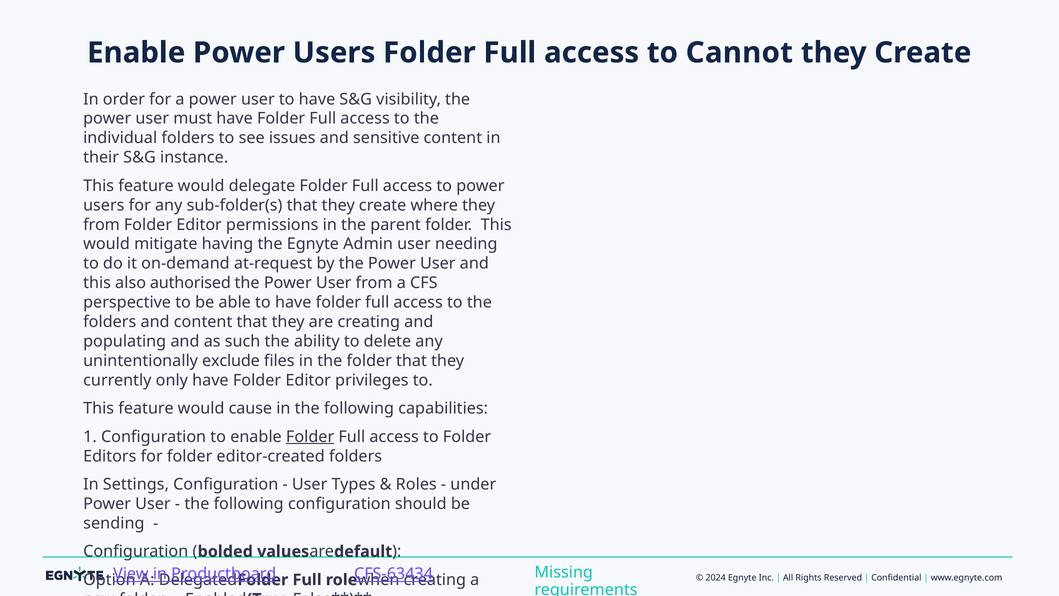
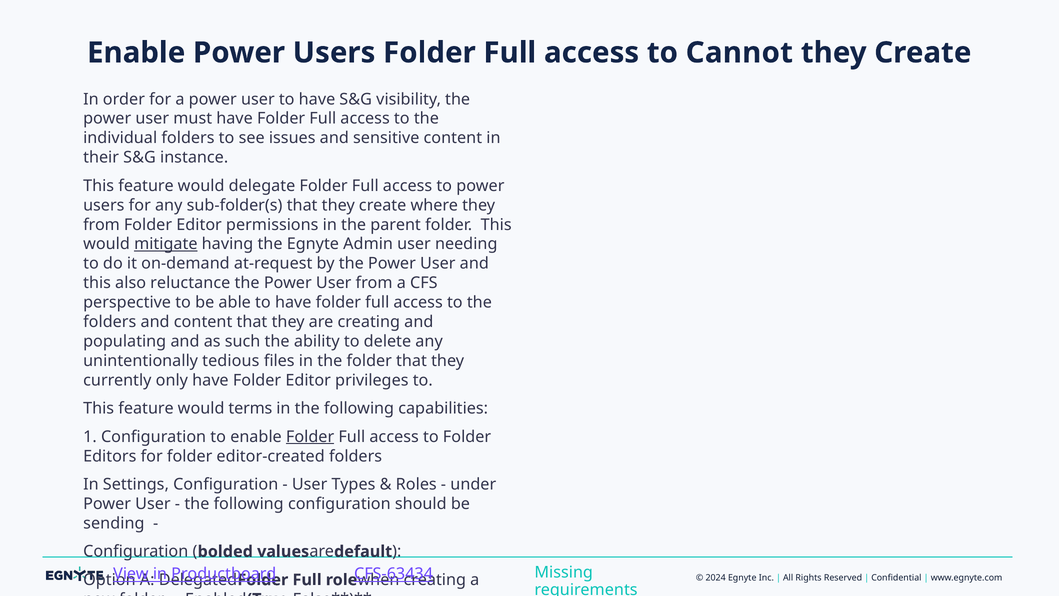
mitigate underline: none -> present
authorised: authorised -> reluctance
exclude: exclude -> tedious
cause: cause -> terms
